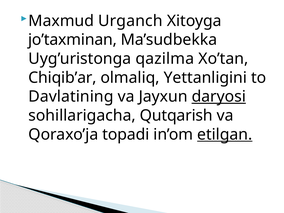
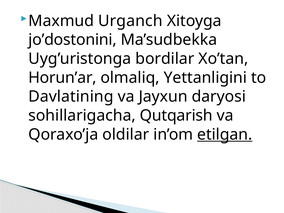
jo’taxminan: jo’taxminan -> jo’dostonini
qazilma: qazilma -> bordilar
Chiqib’ar: Chiqib’ar -> Horun’ar
daryosi underline: present -> none
topadi: topadi -> oldilar
